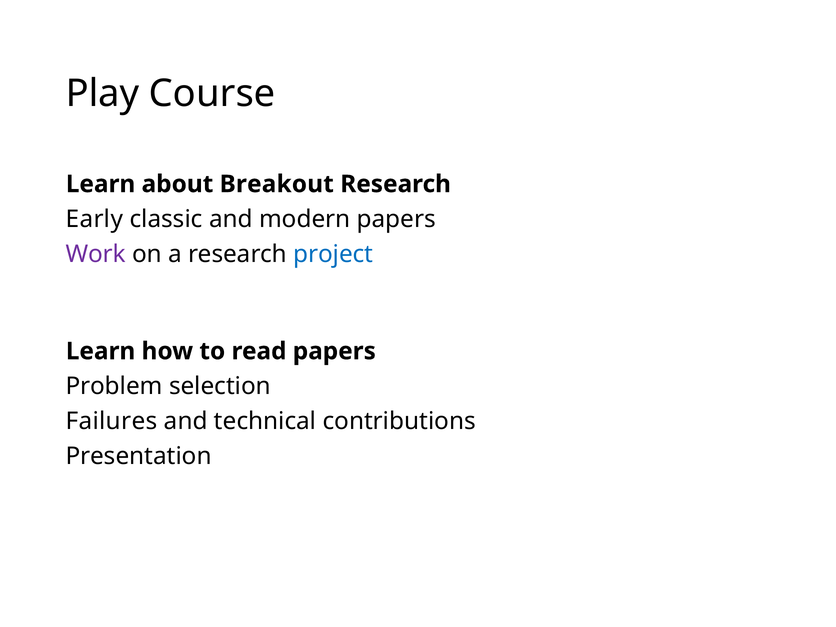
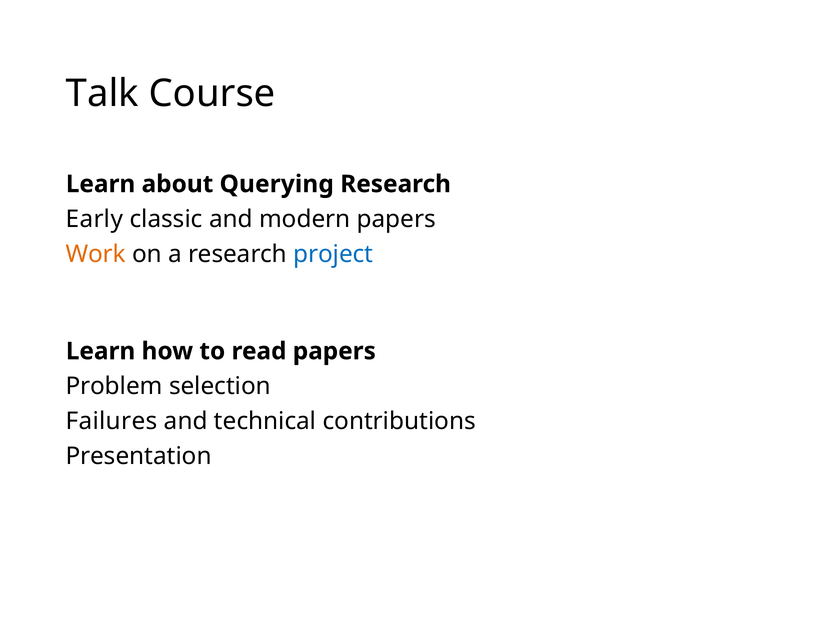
Play: Play -> Talk
Breakout: Breakout -> Querying
Work colour: purple -> orange
